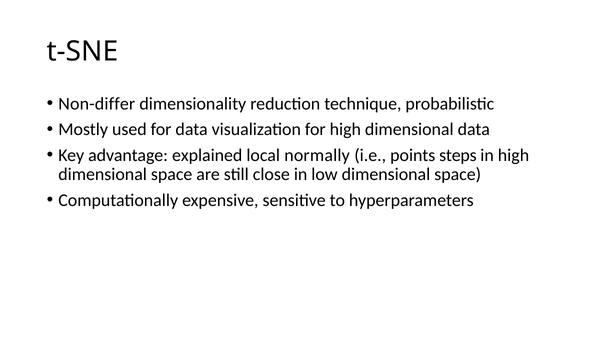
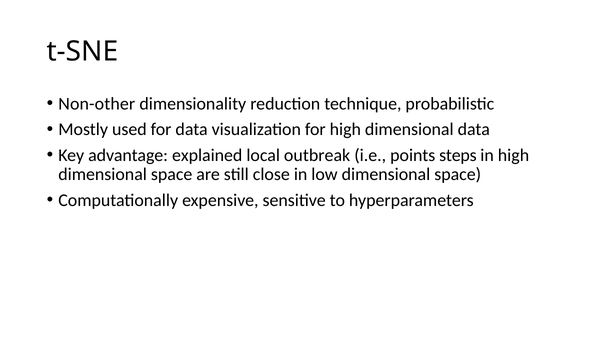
Non-differ: Non-differ -> Non-other
normally: normally -> outbreak
